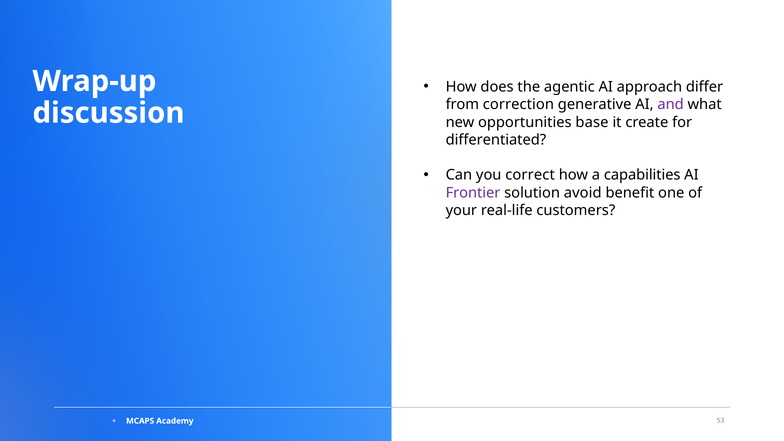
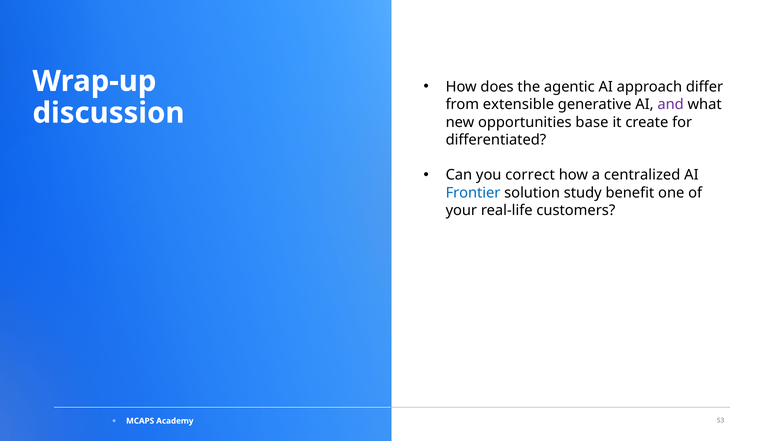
correction: correction -> extensible
capabilities: capabilities -> centralized
Frontier colour: purple -> blue
avoid: avoid -> study
